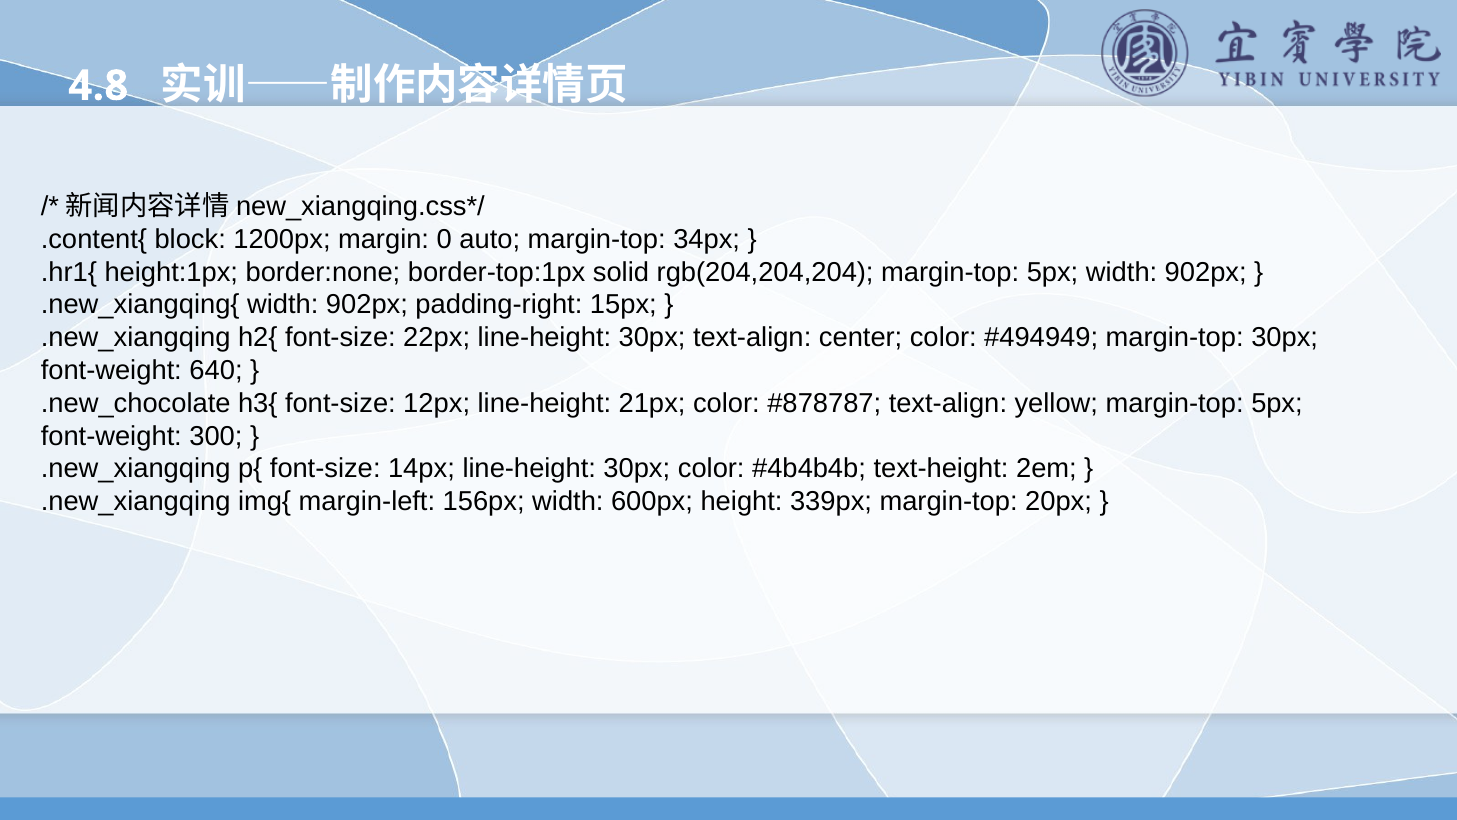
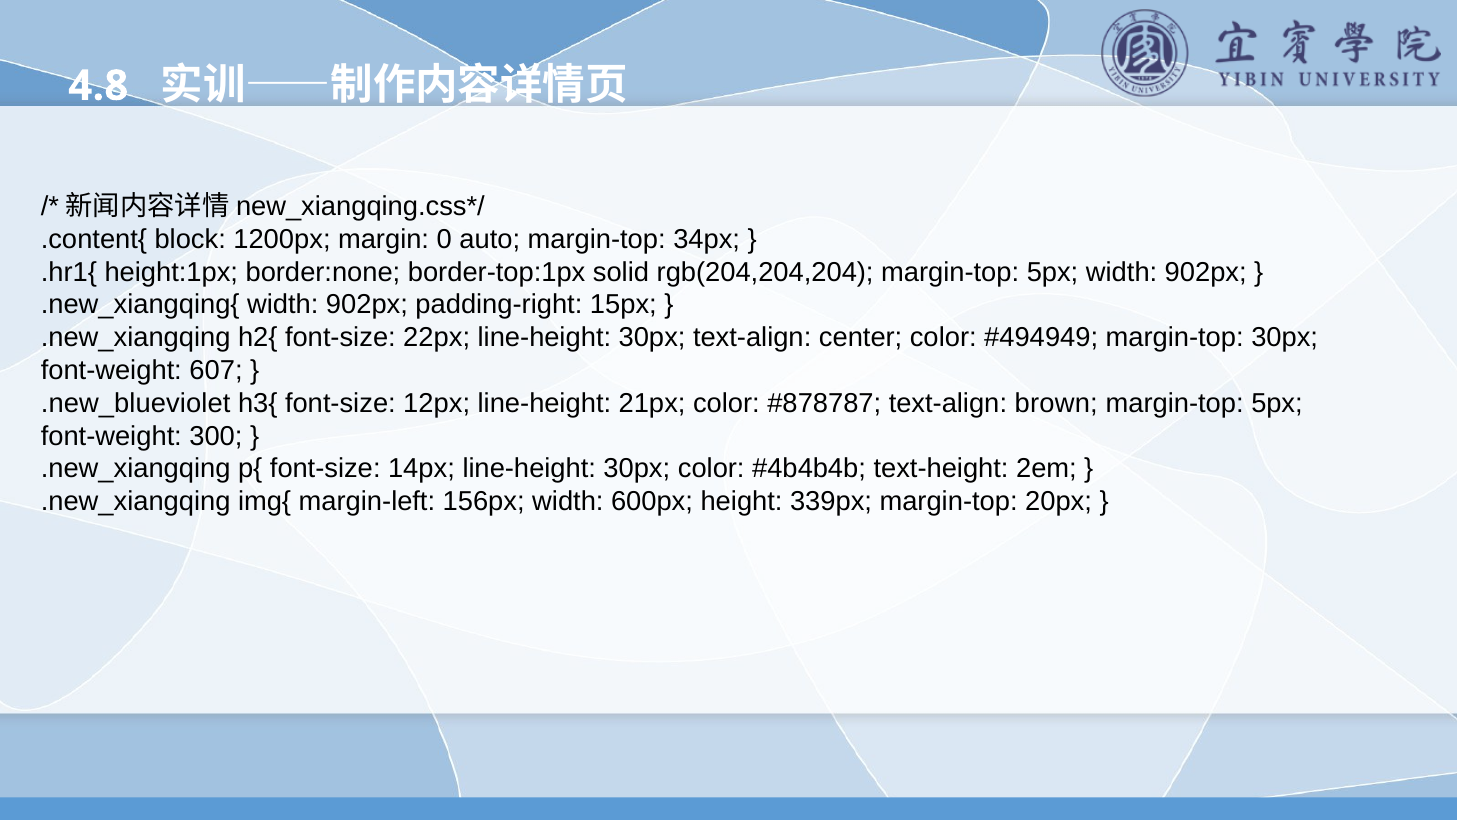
640: 640 -> 607
.new_chocolate: .new_chocolate -> .new_blueviolet
yellow: yellow -> brown
